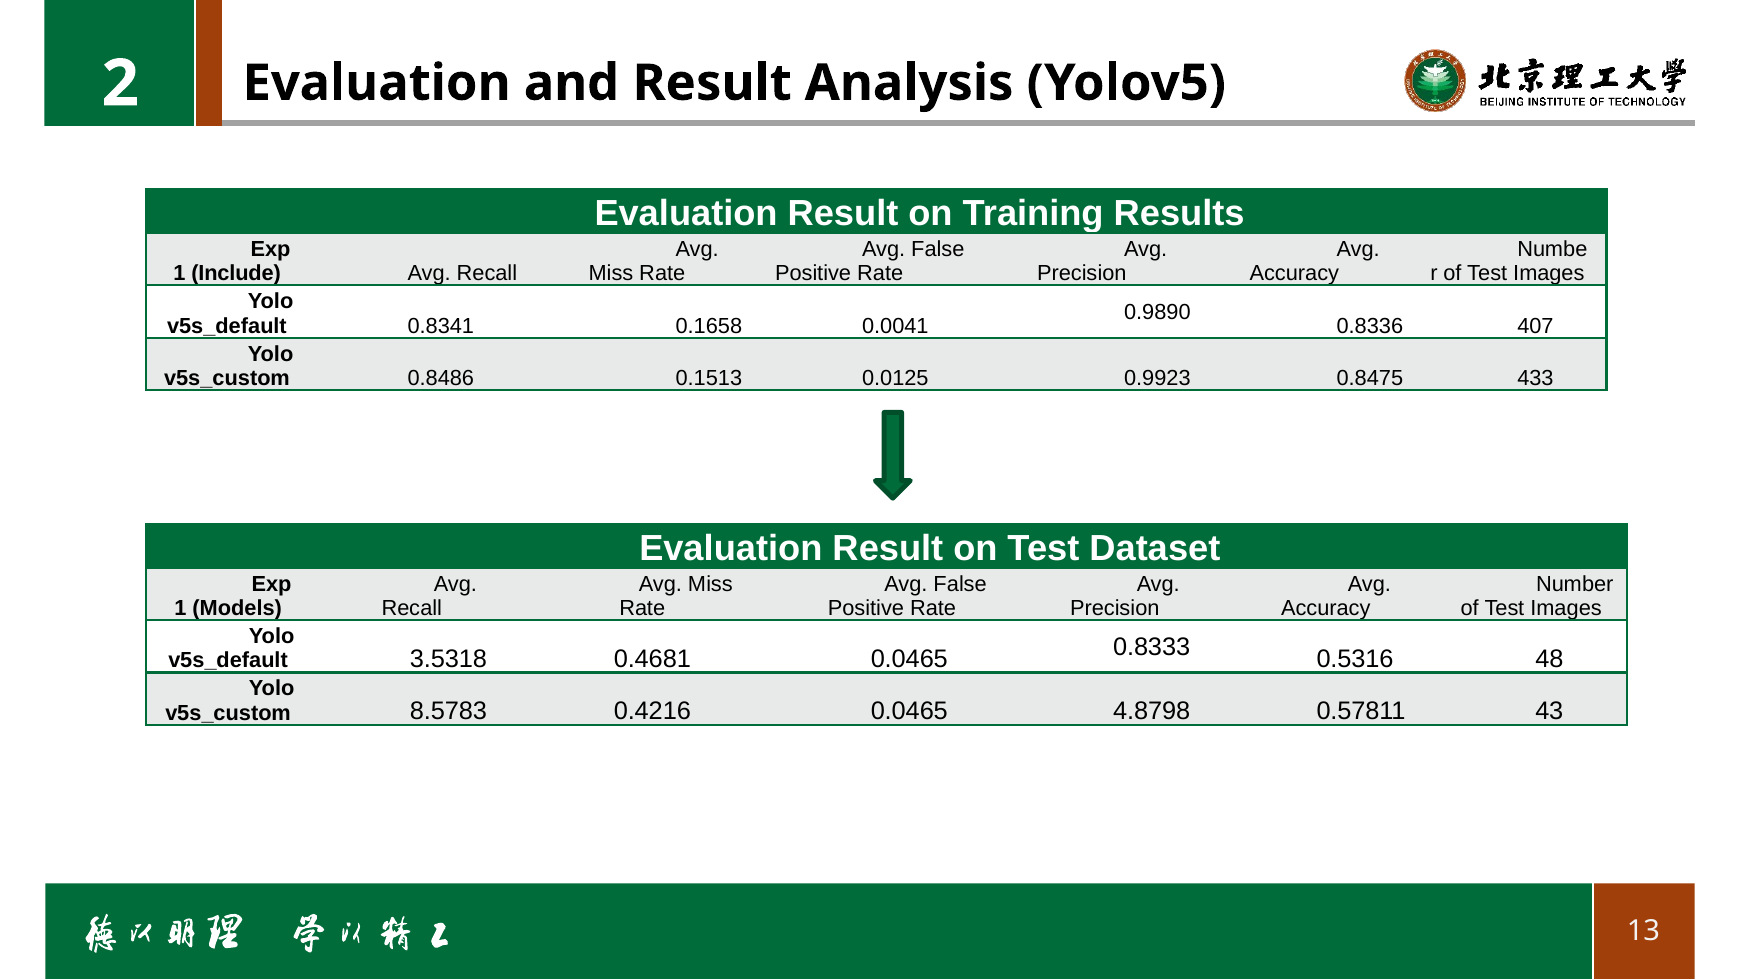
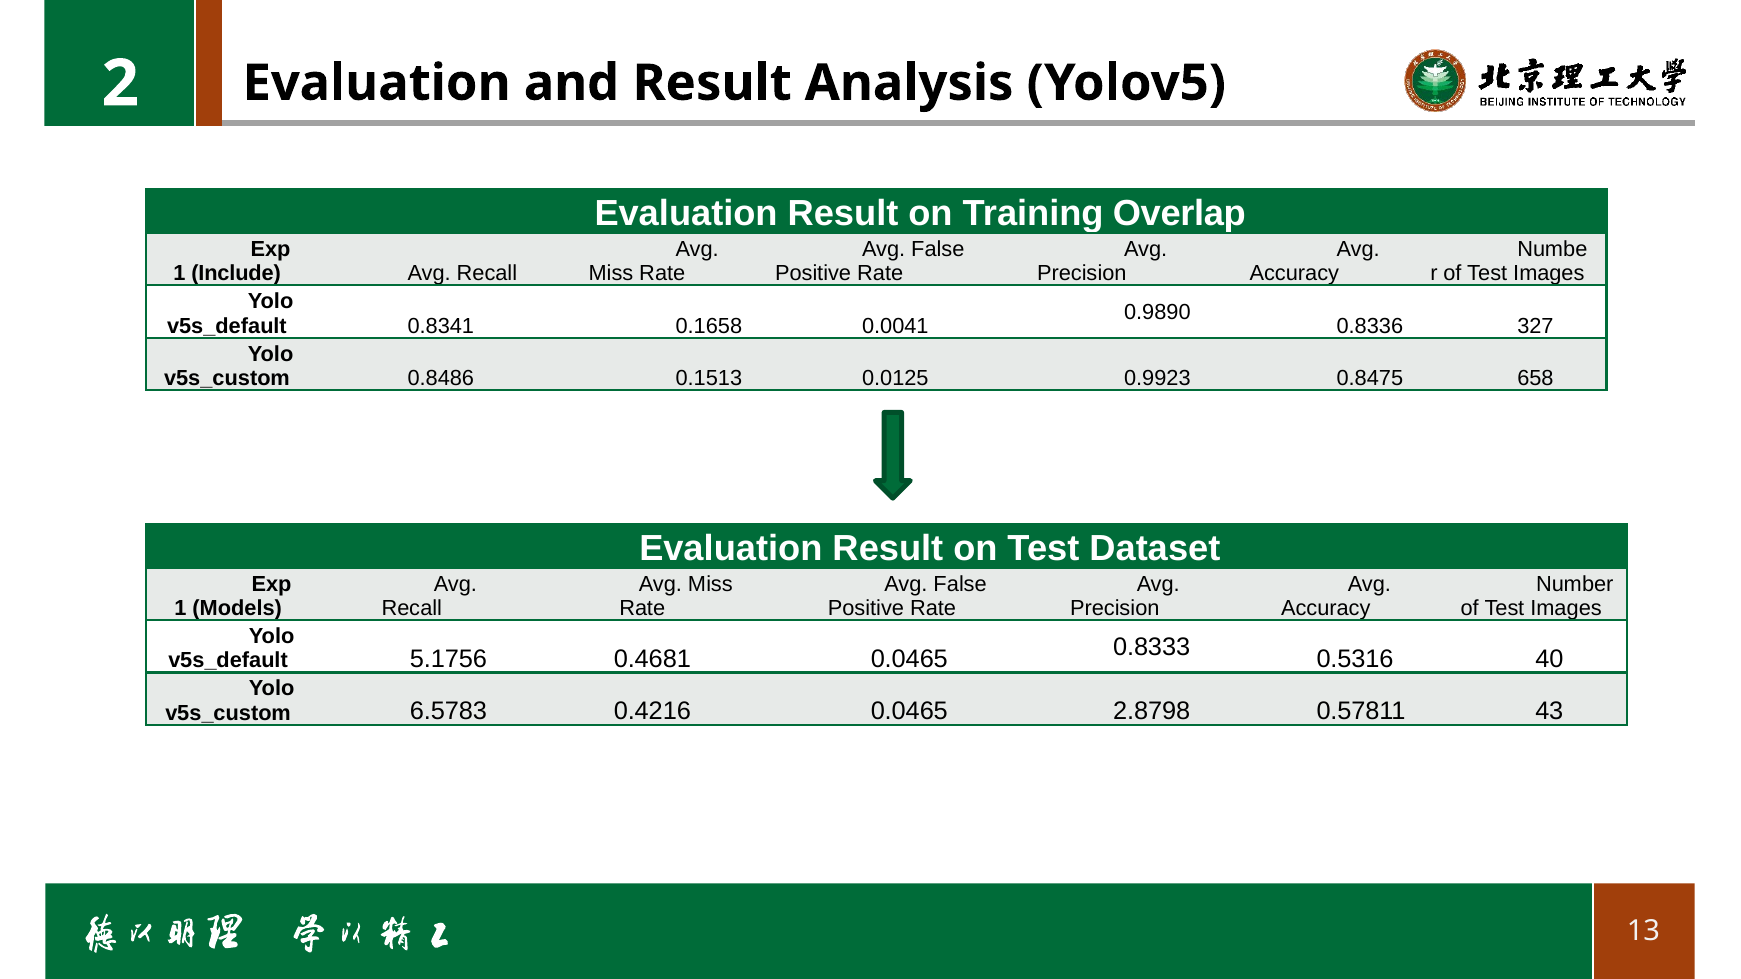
Results: Results -> Overlap
407: 407 -> 327
433: 433 -> 658
3.5318: 3.5318 -> 5.1756
48: 48 -> 40
8.5783: 8.5783 -> 6.5783
4.8798: 4.8798 -> 2.8798
